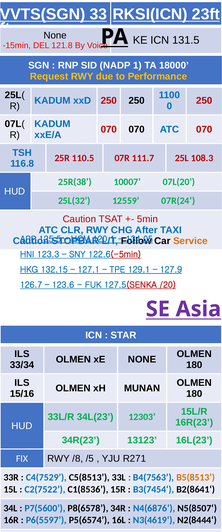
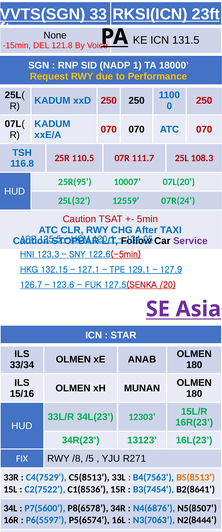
25R(38: 25R(38 -> 25R(95
Service colour: orange -> purple
xE NONE: NONE -> ANAB
N3(4619‘: N3(4619‘ -> N3(7063‘
